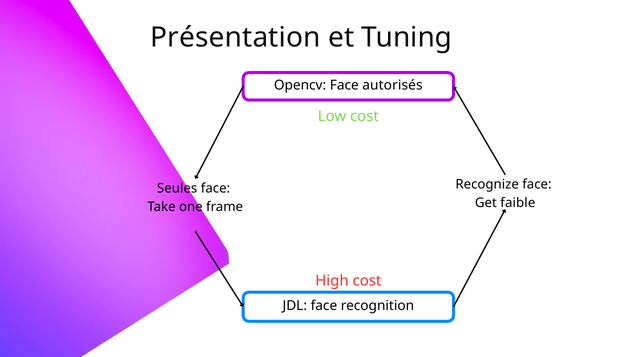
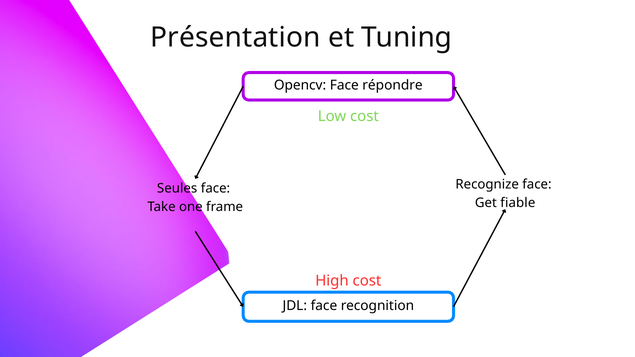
autorisés: autorisés -> répondre
faible: faible -> fiable
